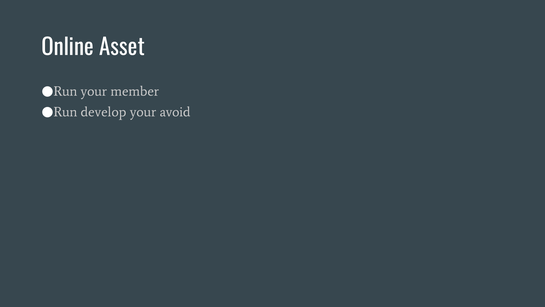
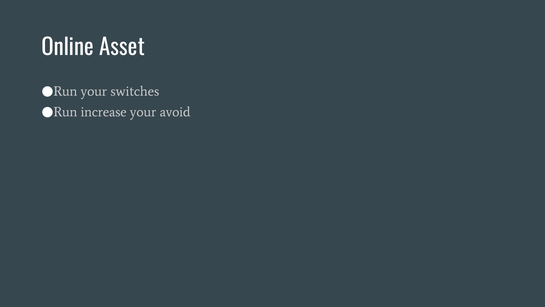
member: member -> switches
develop: develop -> increase
